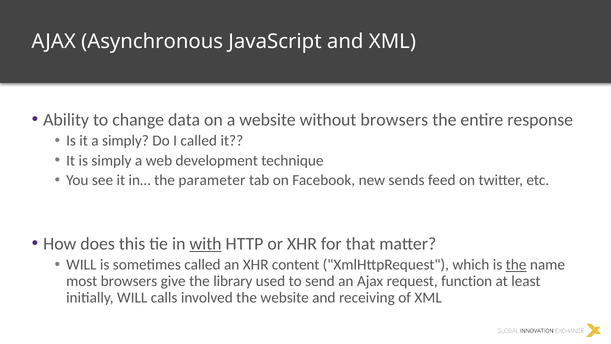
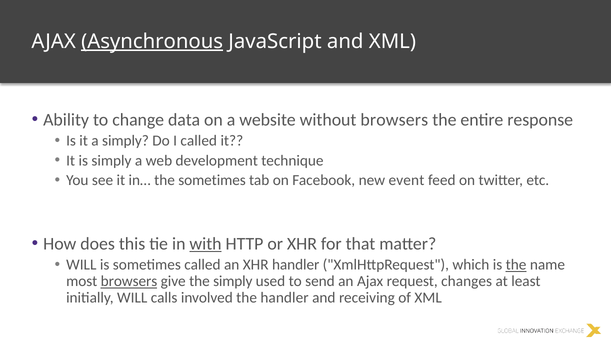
Asynchronous underline: none -> present
the parameter: parameter -> sometimes
sends: sends -> event
XHR content: content -> handler
browsers at (129, 281) underline: none -> present
the library: library -> simply
function: function -> changes
the website: website -> handler
